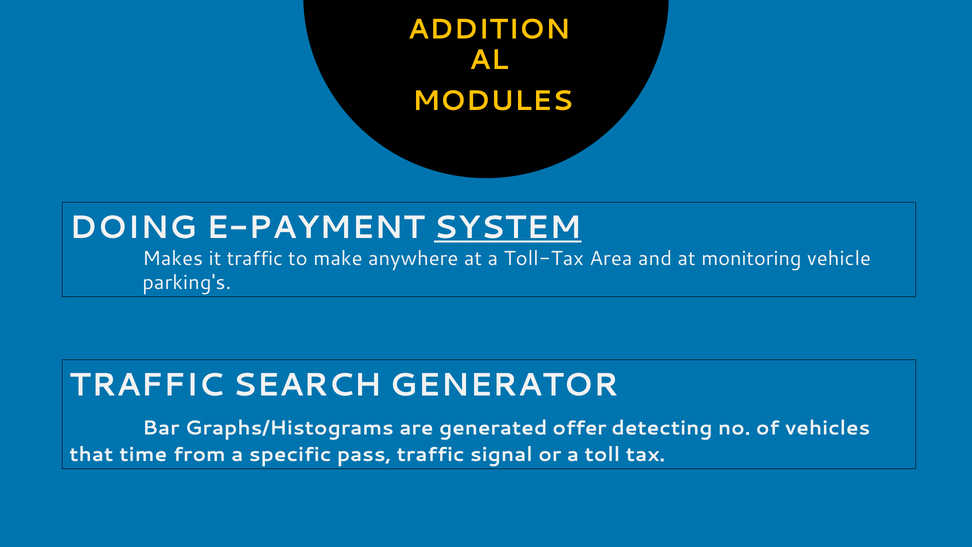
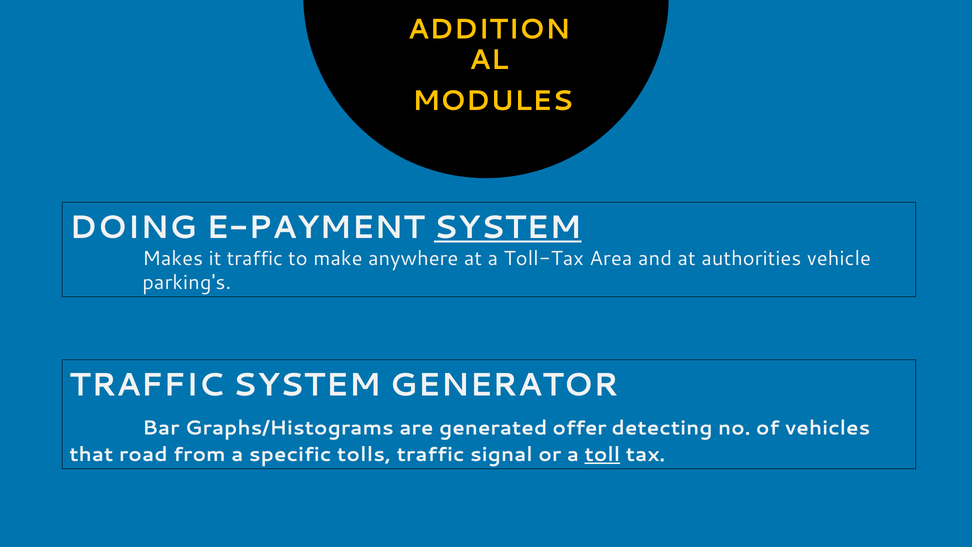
monitoring: monitoring -> authorities
TRAFFIC SEARCH: SEARCH -> SYSTEM
time: time -> road
pass: pass -> tolls
toll underline: none -> present
